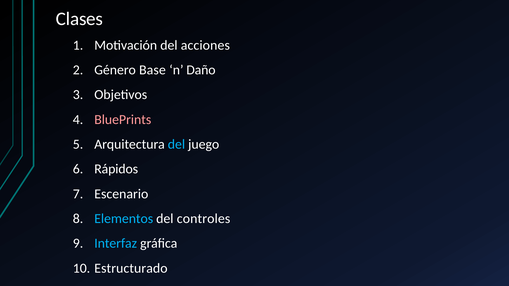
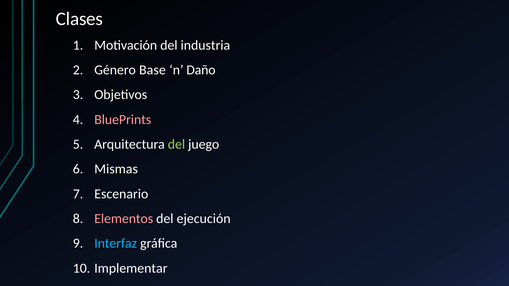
acciones: acciones -> industria
del at (176, 145) colour: light blue -> light green
Rápidos: Rápidos -> Mismas
Elementos colour: light blue -> pink
controles: controles -> ejecución
Estructurado: Estructurado -> Implementar
